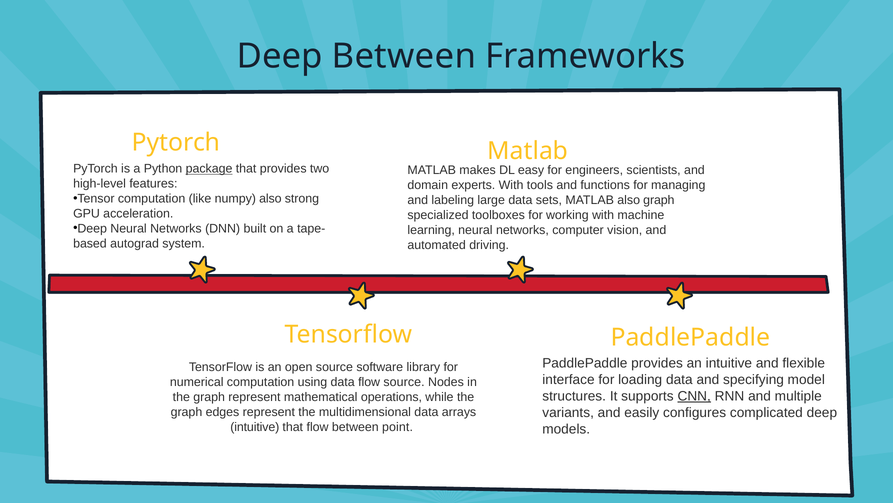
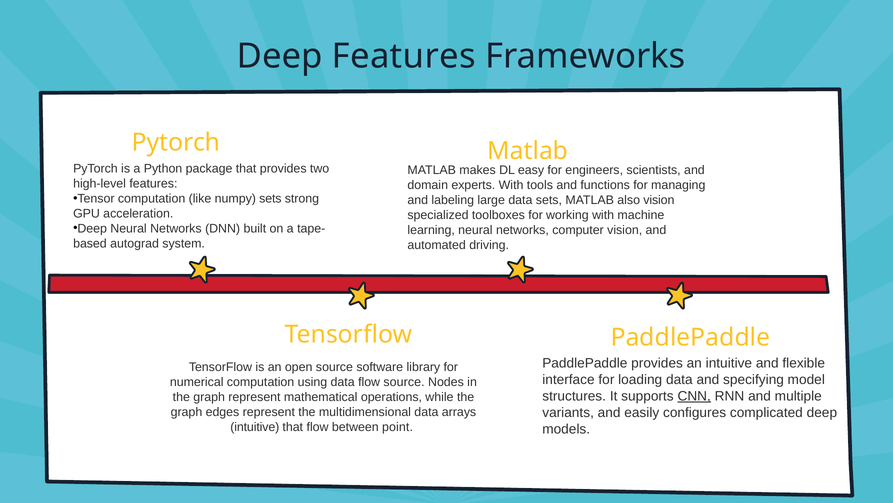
Deep Between: Between -> Features
package underline: present -> none
numpy also: also -> sets
also graph: graph -> vision
